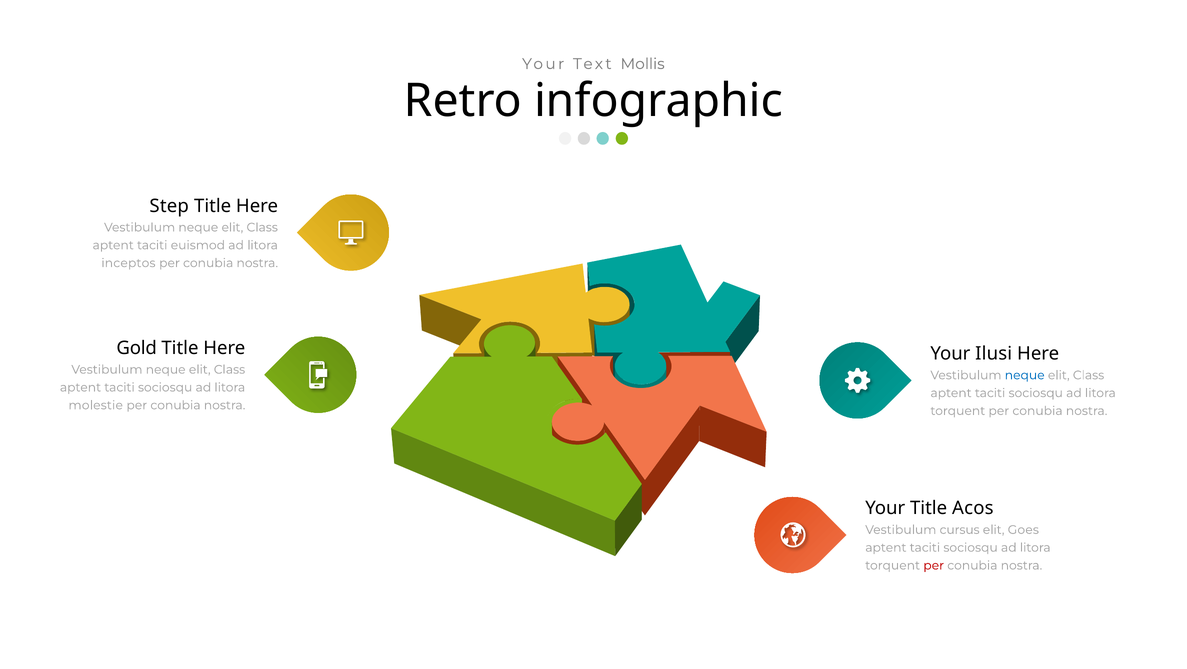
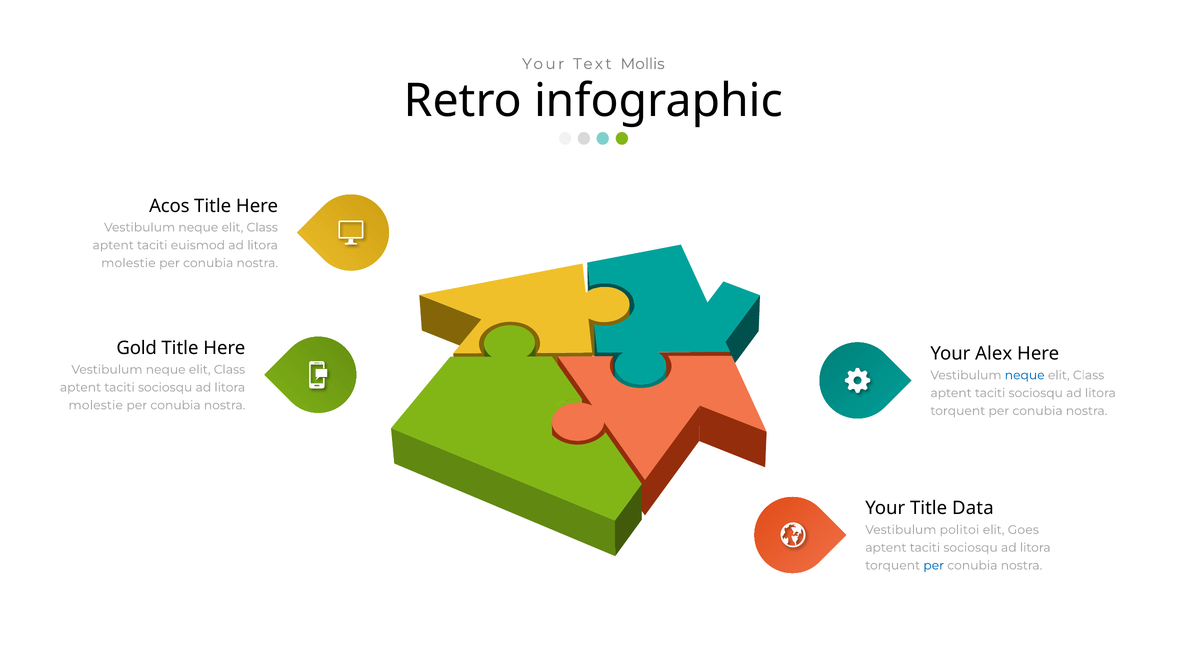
Step: Step -> Acos
inceptos at (128, 263): inceptos -> molestie
Ilusi: Ilusi -> Alex
Acos: Acos -> Data
cursus: cursus -> politoi
per at (934, 565) colour: red -> blue
